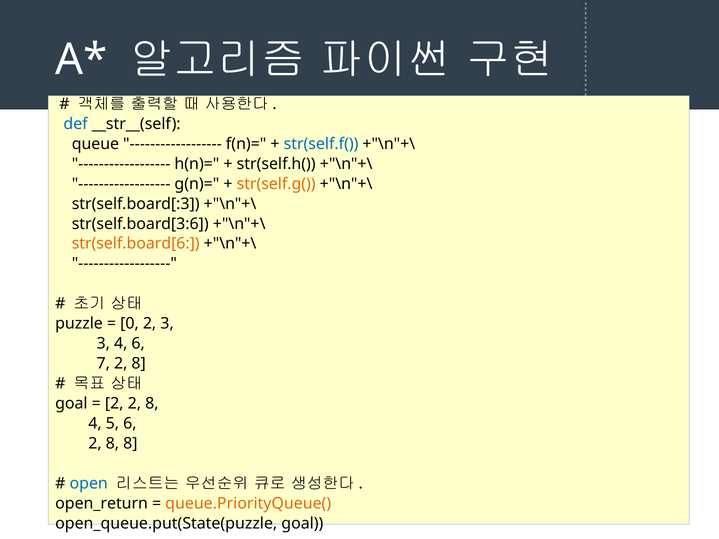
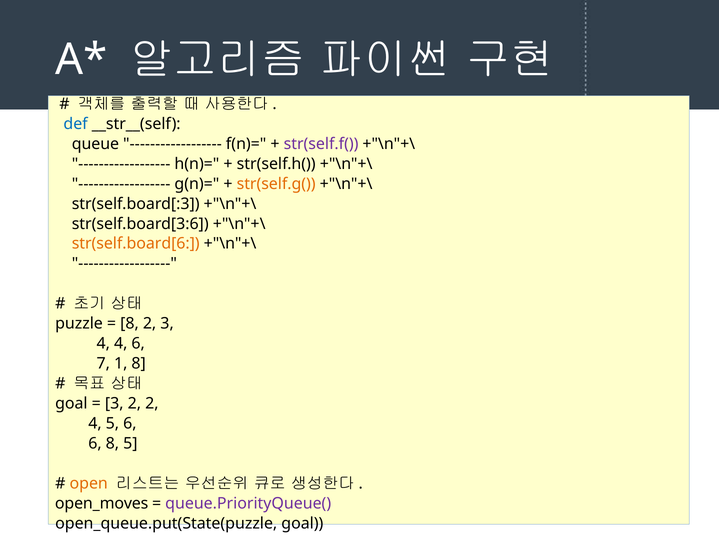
str(self.f( colour: blue -> purple
0 at (130, 324): 0 -> 8
3 at (103, 344): 3 -> 4
7 2: 2 -> 1
2 at (114, 404): 2 -> 3
8 at (152, 404): 8 -> 2
2 at (95, 444): 2 -> 6
8 8: 8 -> 5
open colour: blue -> orange
open_return: open_return -> open_moves
queue.PriorityQueue( colour: orange -> purple
